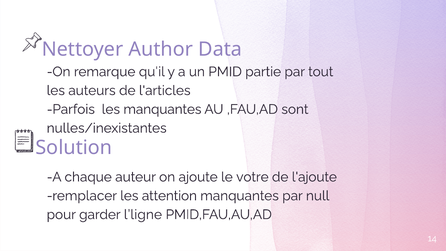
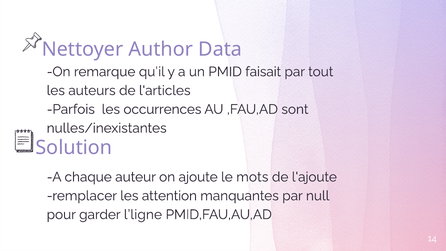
partie: partie -> faisait
les manquantes: manquantes -> occurrences
votre: votre -> mots
